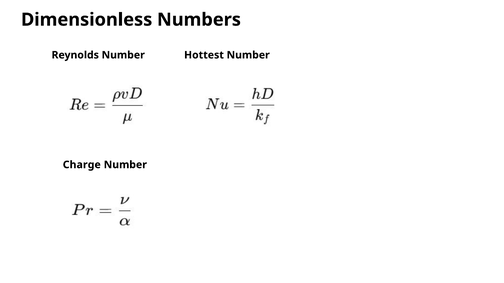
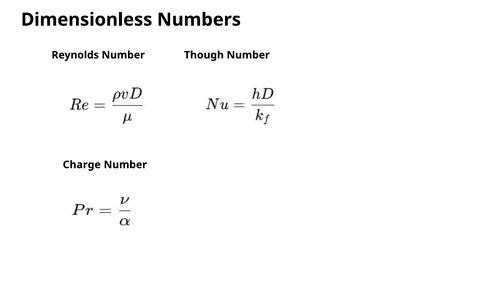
Hottest: Hottest -> Though
